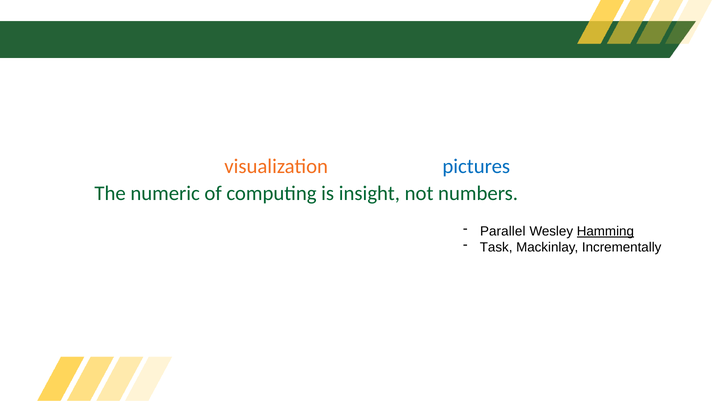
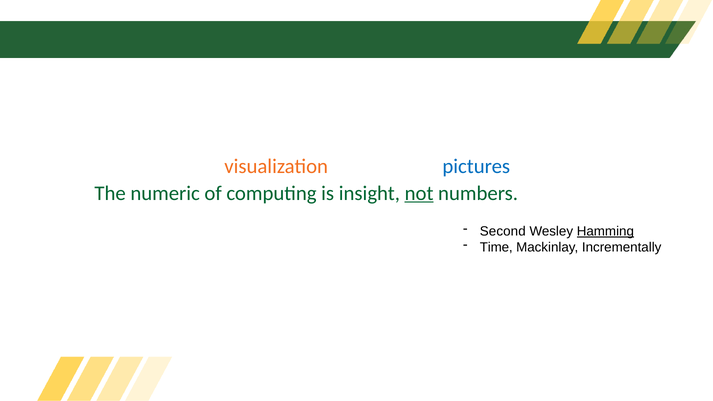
not underline: none -> present
Parallel: Parallel -> Second
Task: Task -> Time
